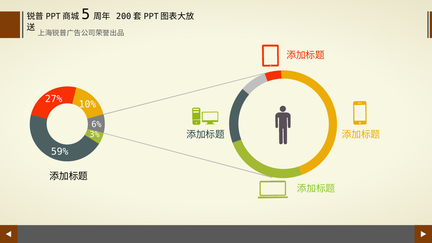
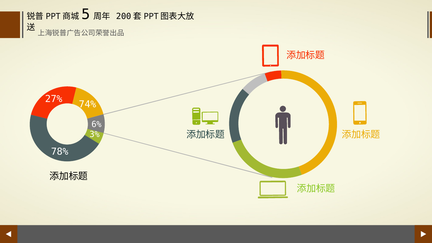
10%: 10% -> 74%
59%: 59% -> 78%
